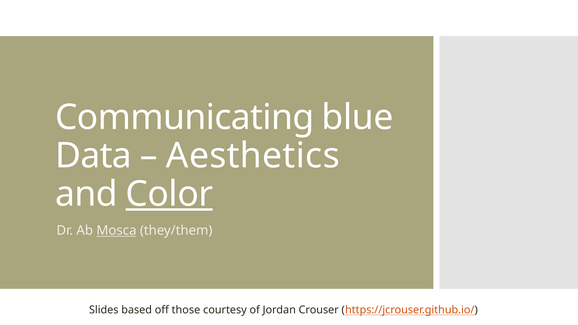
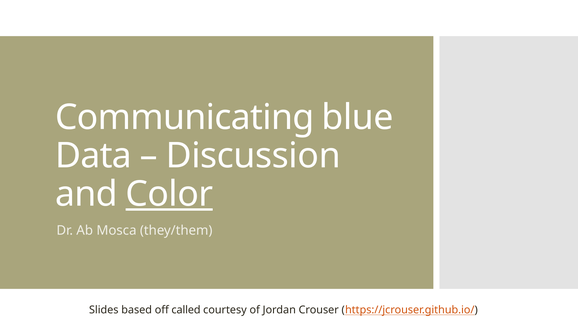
Aesthetics: Aesthetics -> Discussion
Mosca underline: present -> none
those: those -> called
